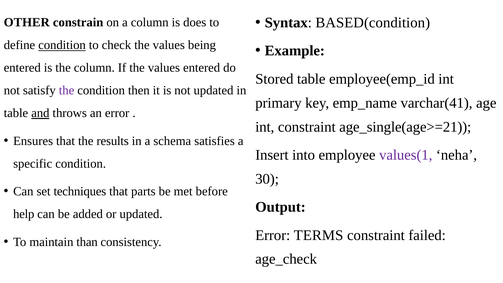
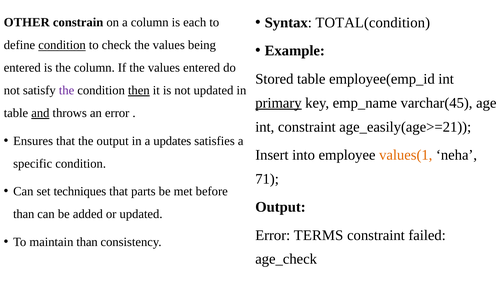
BASED(condition: BASED(condition -> TOTAL(condition
does: does -> each
then underline: none -> present
primary underline: none -> present
varchar(41: varchar(41 -> varchar(45
age_single(age>=21: age_single(age>=21 -> age_easily(age>=21
the results: results -> output
schema: schema -> updates
values(1 colour: purple -> orange
30: 30 -> 71
help at (24, 214): help -> than
